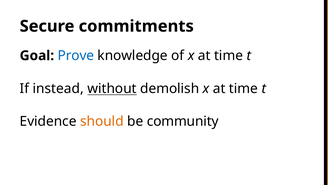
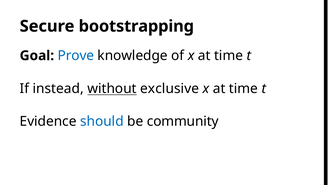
commitments: commitments -> bootstrapping
demolish: demolish -> exclusive
should colour: orange -> blue
